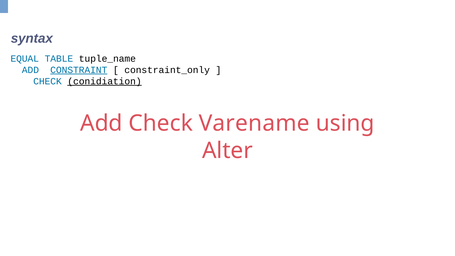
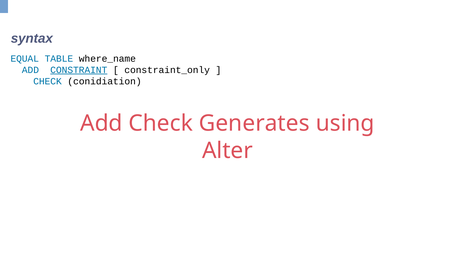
tuple_name: tuple_name -> where_name
conidiation underline: present -> none
Varename: Varename -> Generates
